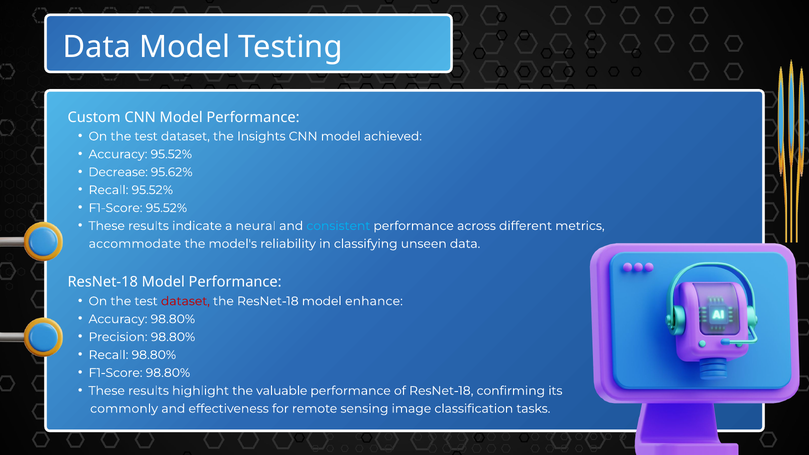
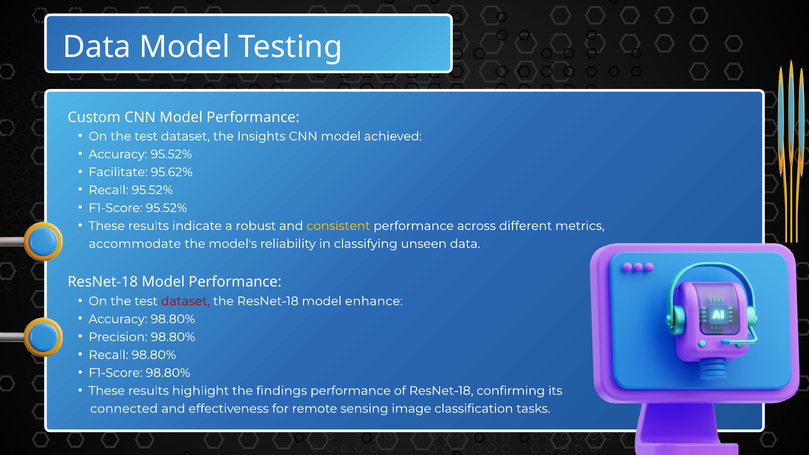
Decrease: Decrease -> Facilitate
neural: neural -> robust
consistent colour: light blue -> yellow
valuable: valuable -> findings
commonly: commonly -> connected
